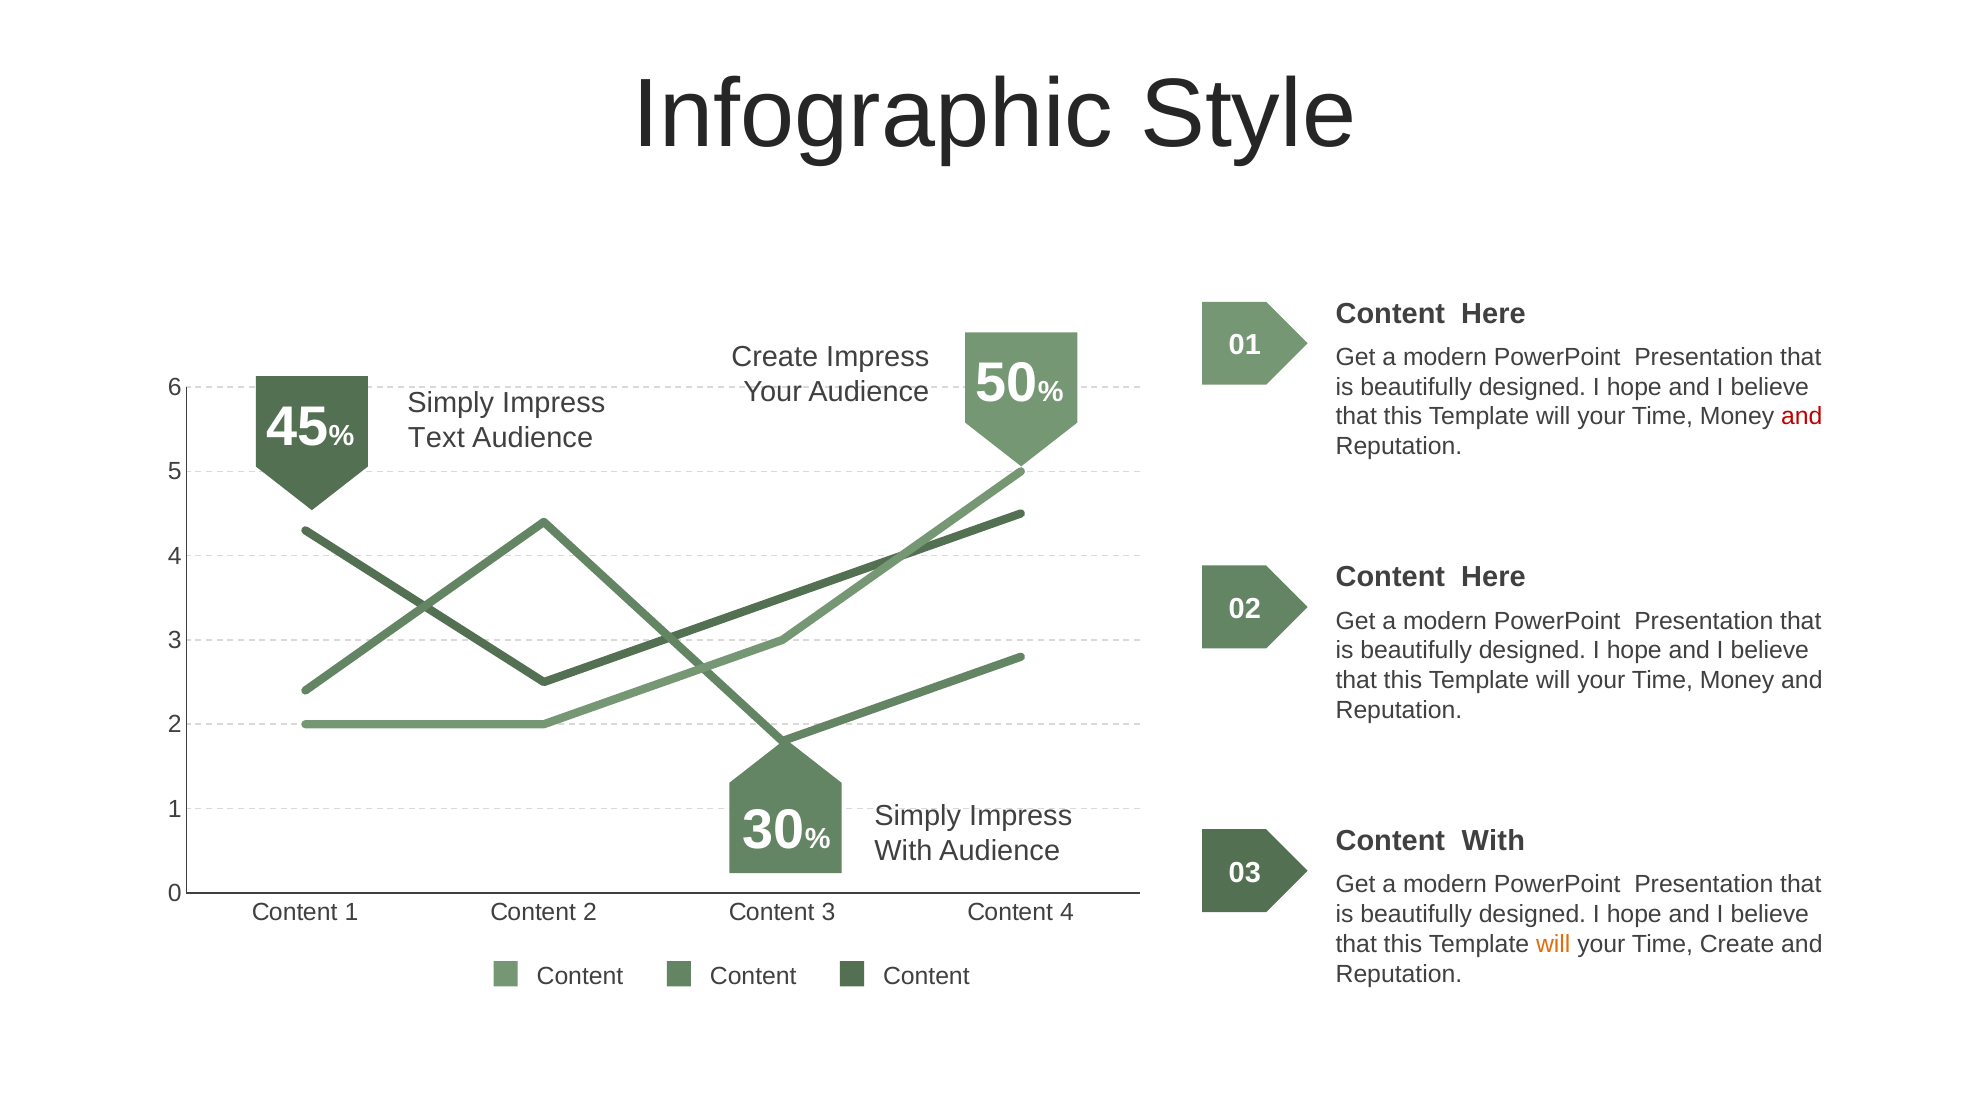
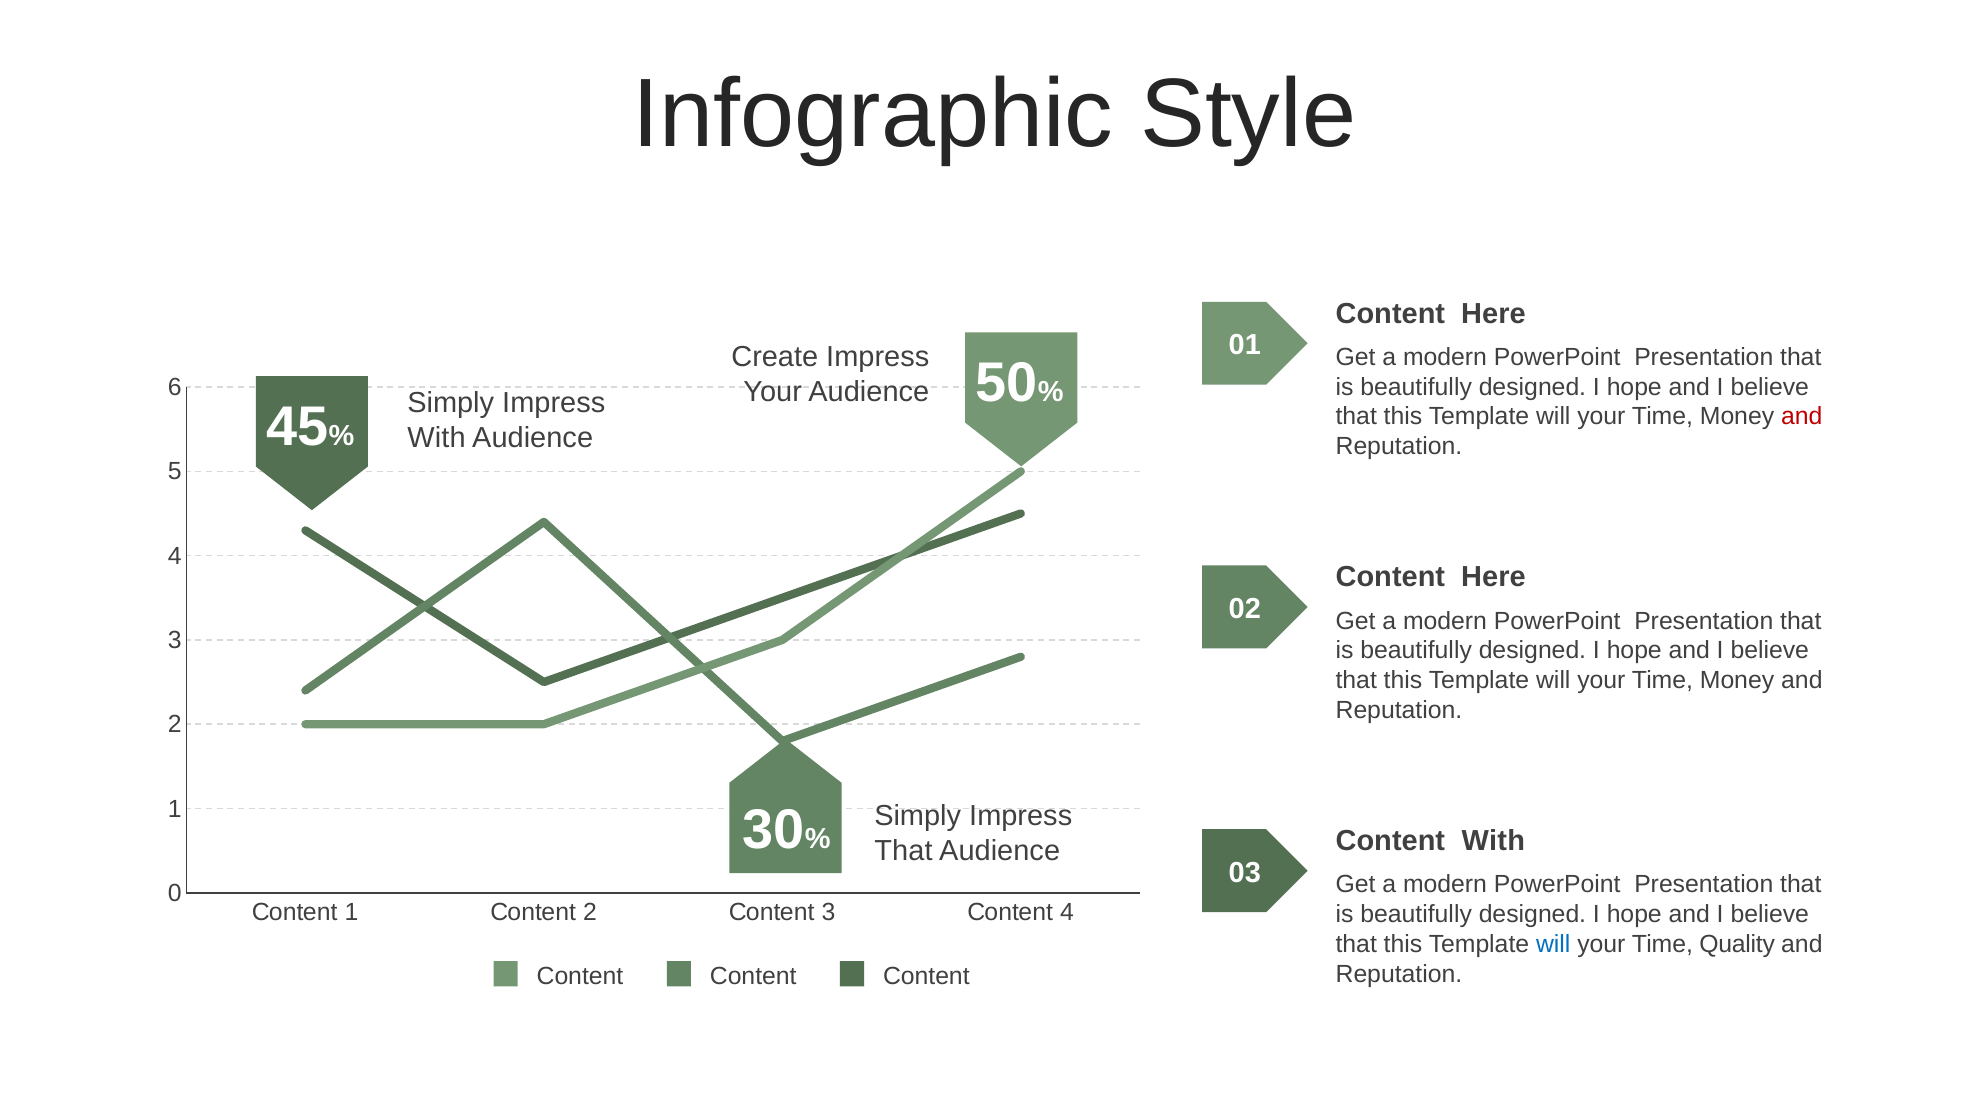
Text at (436, 438): Text -> With
With at (903, 850): With -> That
will at (1553, 944) colour: orange -> blue
Time Create: Create -> Quality
